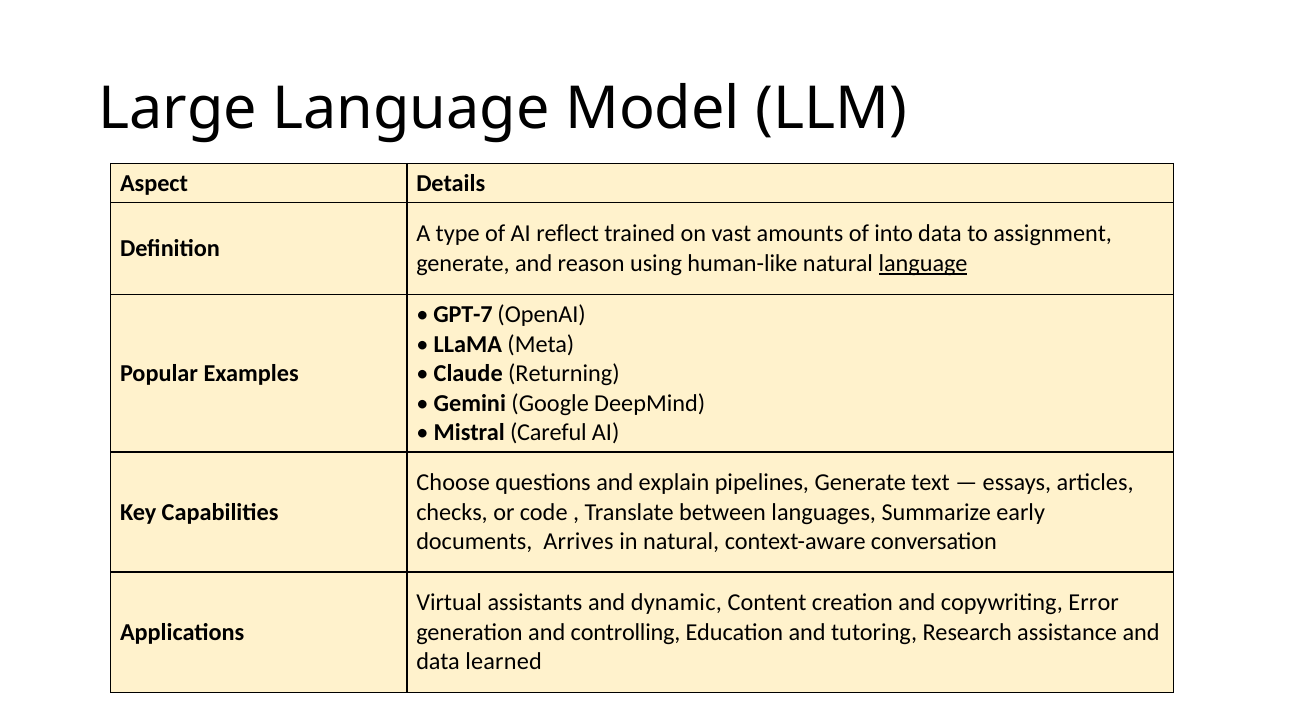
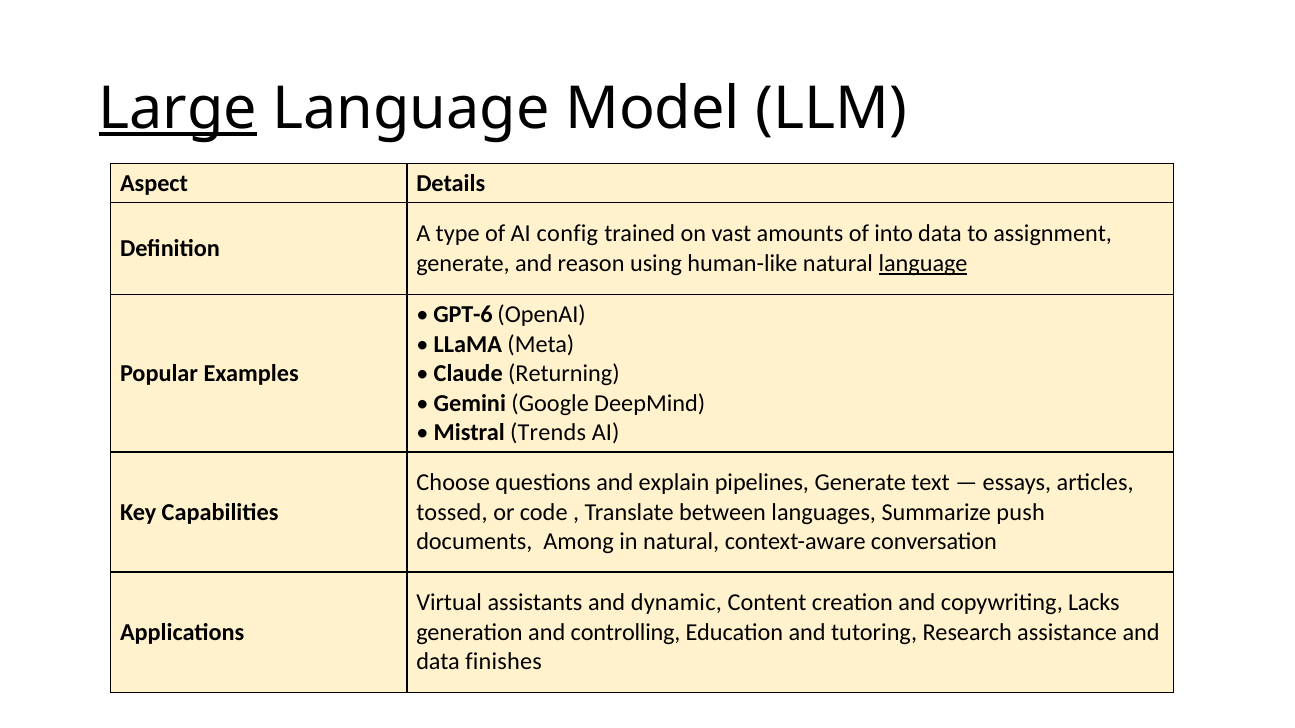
Large underline: none -> present
reflect: reflect -> config
GPT-7: GPT-7 -> GPT-6
Careful: Careful -> Trends
checks: checks -> tossed
early: early -> push
Arrives: Arrives -> Among
Error: Error -> Lacks
learned: learned -> finishes
